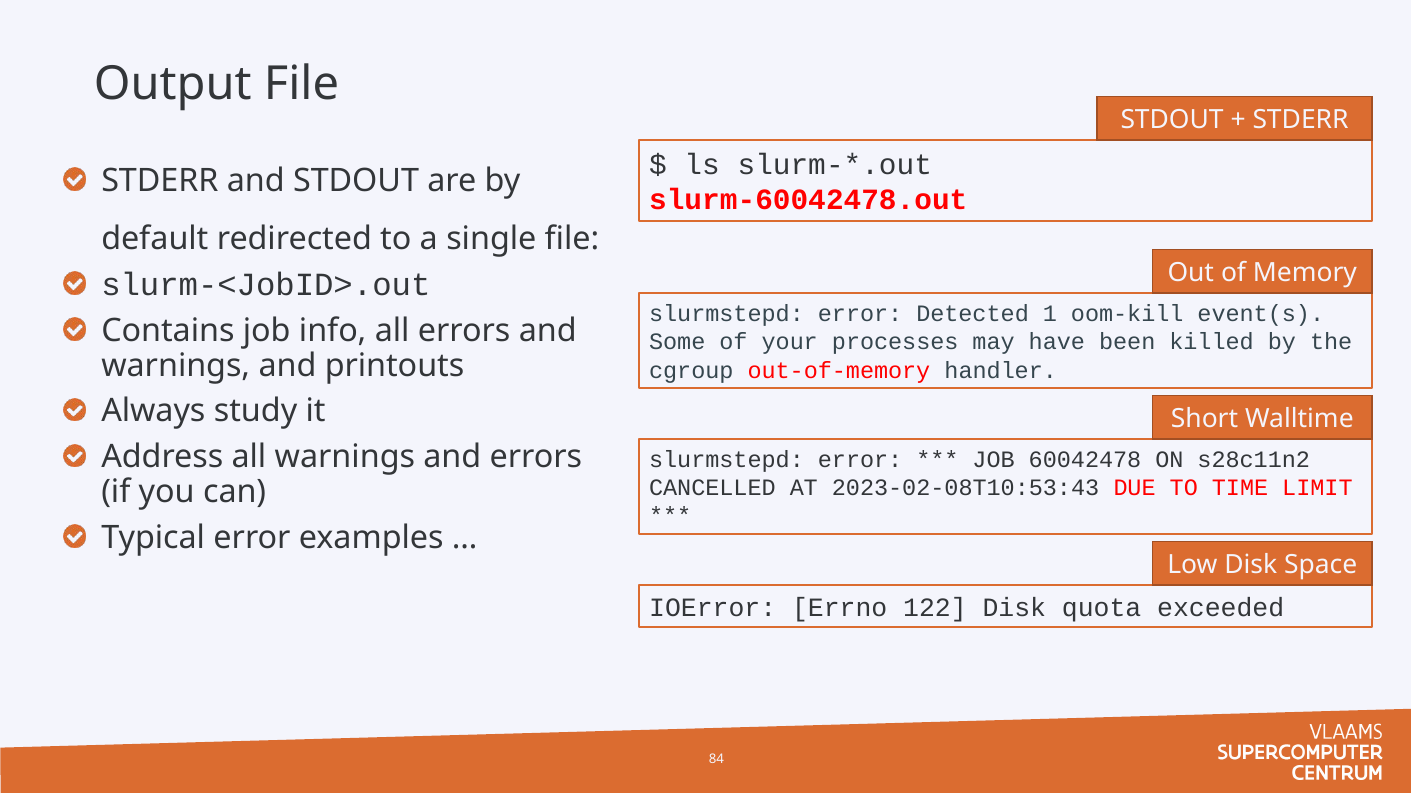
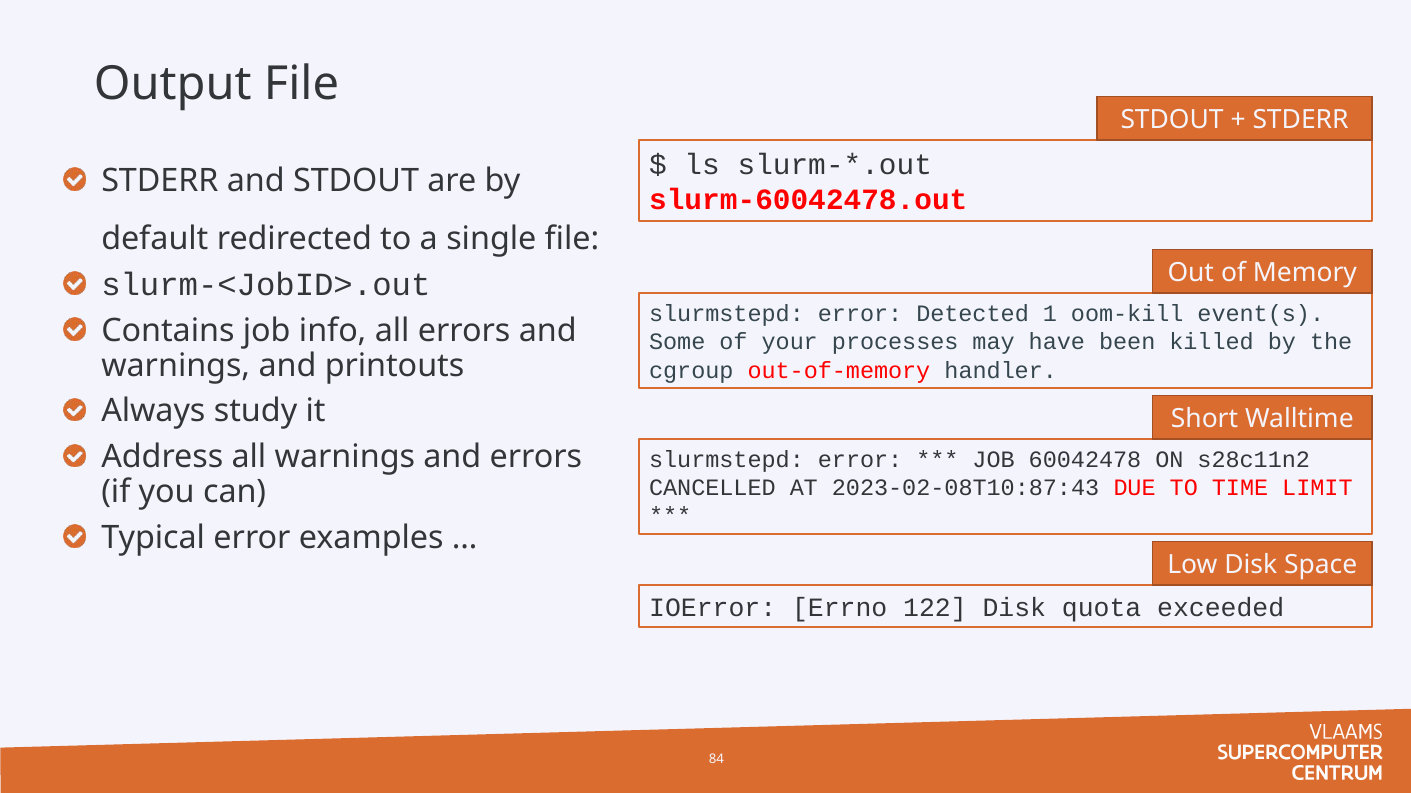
2023-02-08T10:53:43: 2023-02-08T10:53:43 -> 2023-02-08T10:87:43
